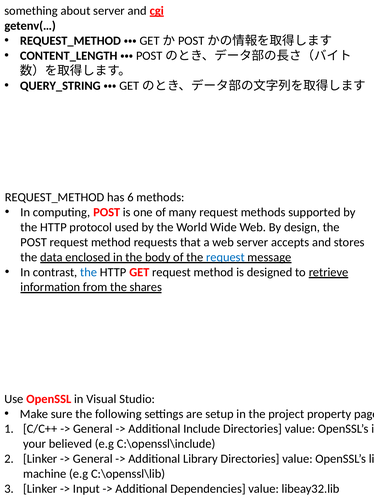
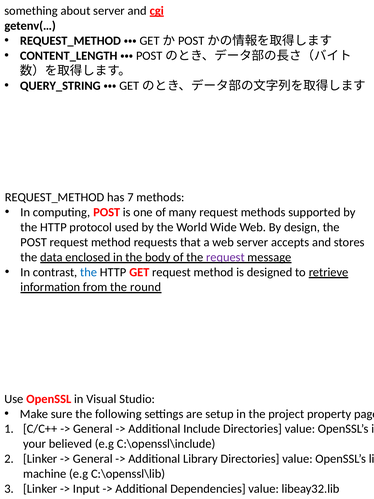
6: 6 -> 7
request at (225, 257) colour: blue -> purple
shares: shares -> round
